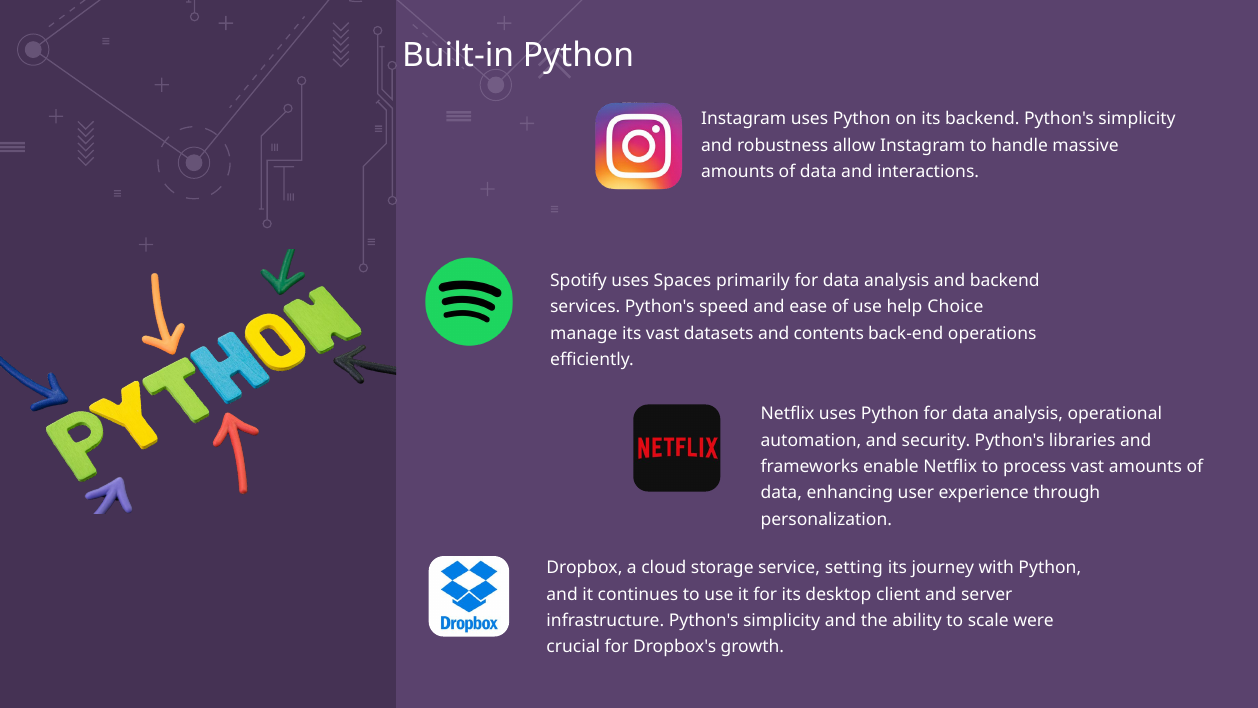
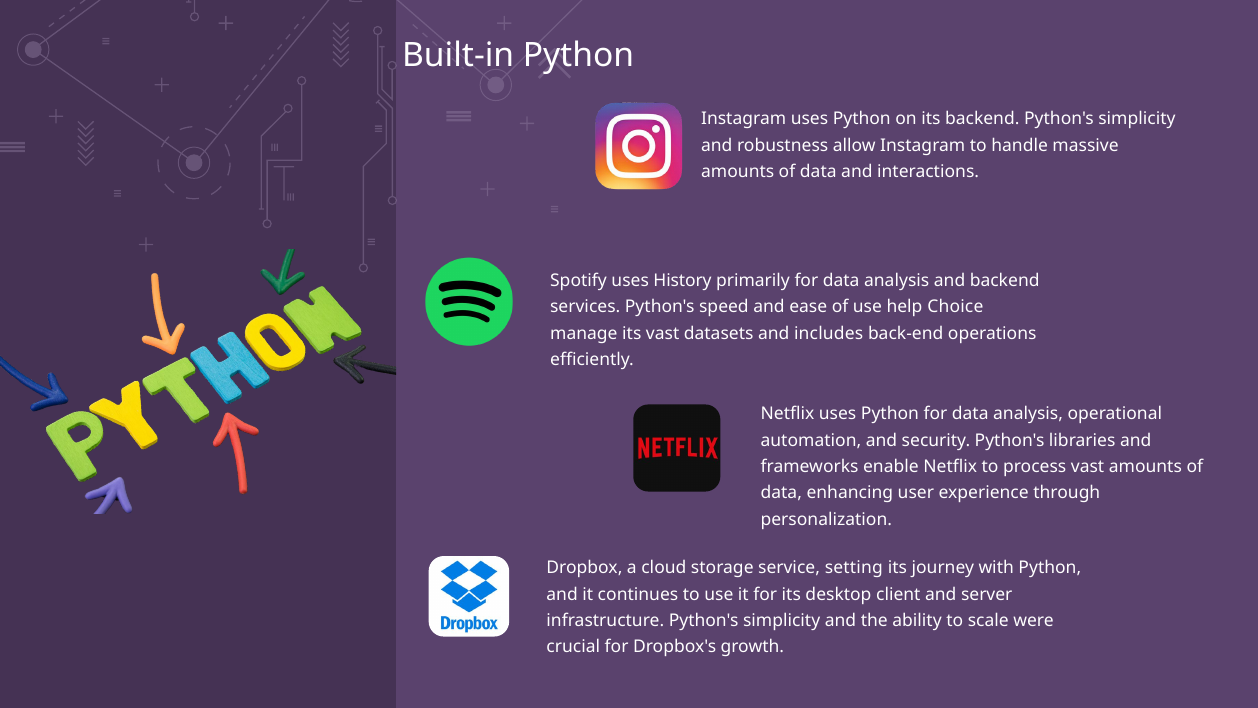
Spaces: Spaces -> History
contents: contents -> includes
